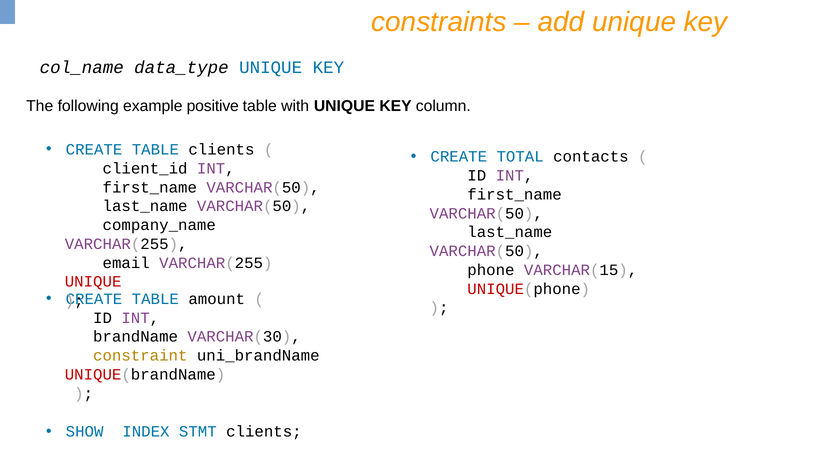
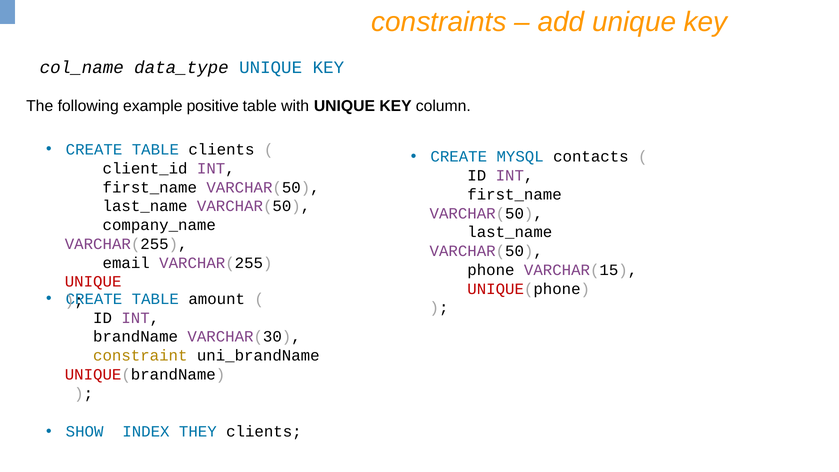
TOTAL: TOTAL -> MYSQL
STMT: STMT -> THEY
